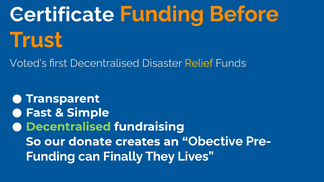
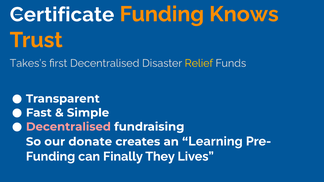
Before: Before -> Knows
Voted’s: Voted’s -> Takes’s
Decentralised at (68, 127) colour: light green -> pink
Obective: Obective -> Learning
